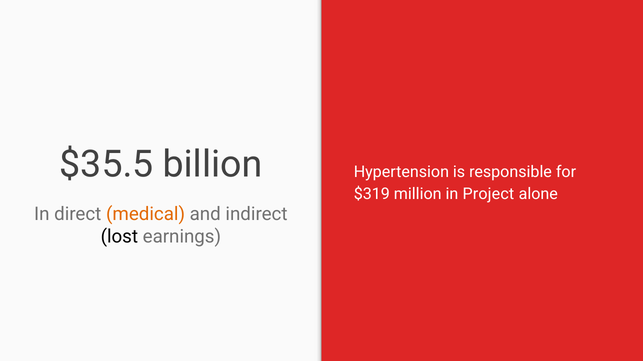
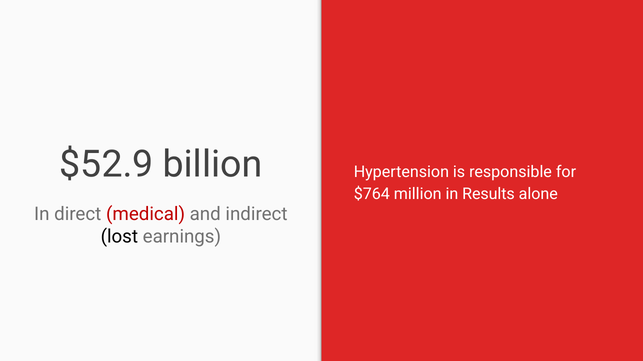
$35.5: $35.5 -> $52.9
$319: $319 -> $764
Project: Project -> Results
medical colour: orange -> red
